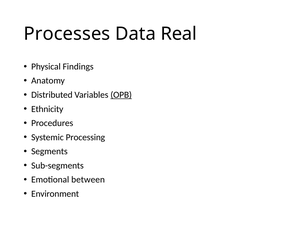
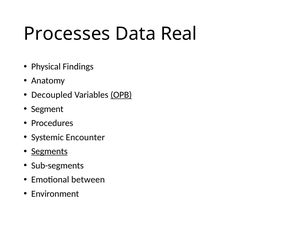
Distributed: Distributed -> Decoupled
Ethnicity: Ethnicity -> Segment
Processing: Processing -> Encounter
Segments underline: none -> present
